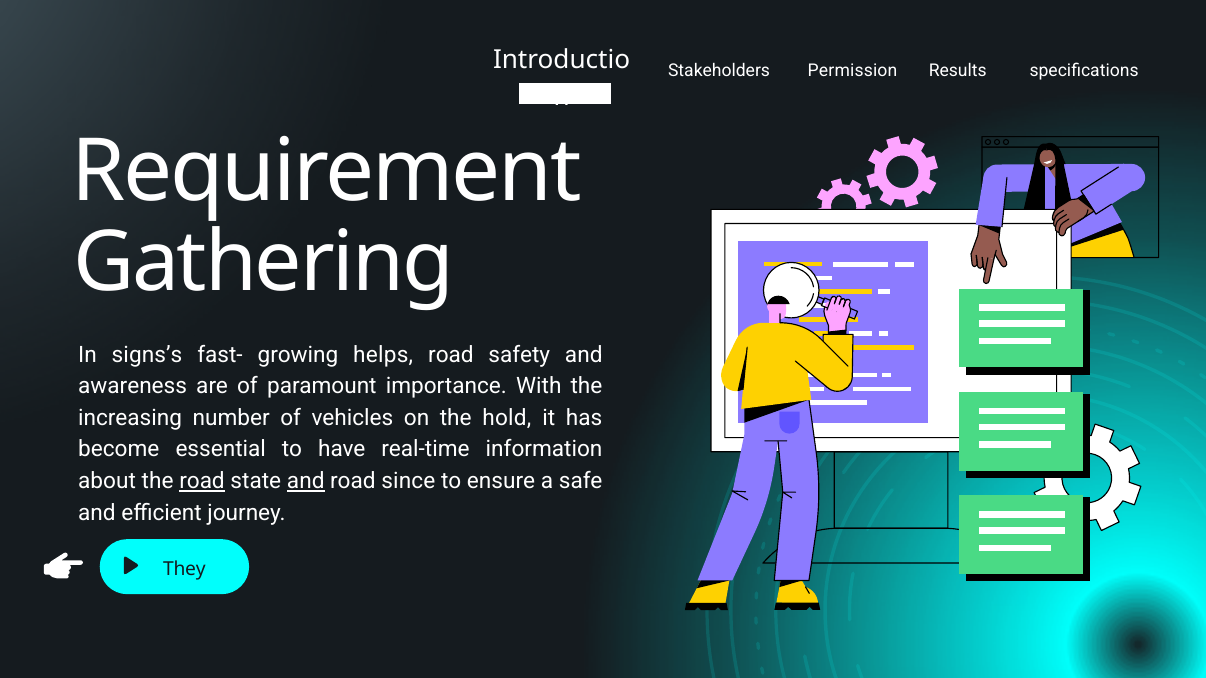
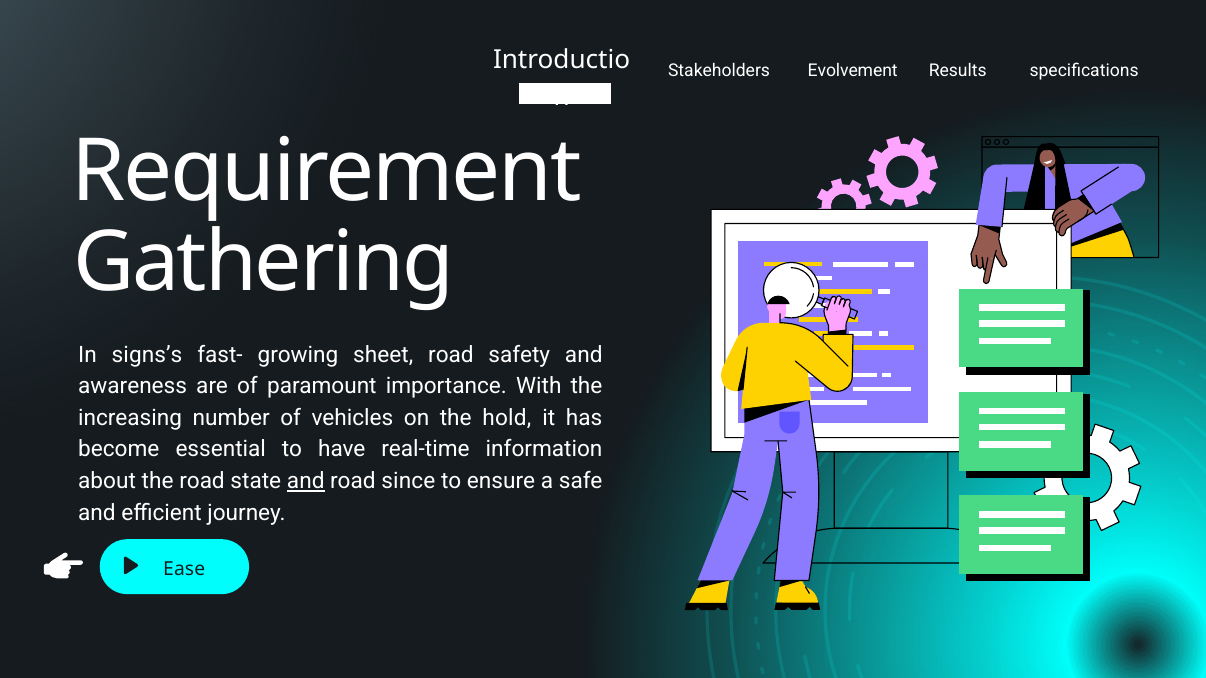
Permission: Permission -> Evolvement
helps: helps -> sheet
road at (202, 481) underline: present -> none
They: They -> Ease
